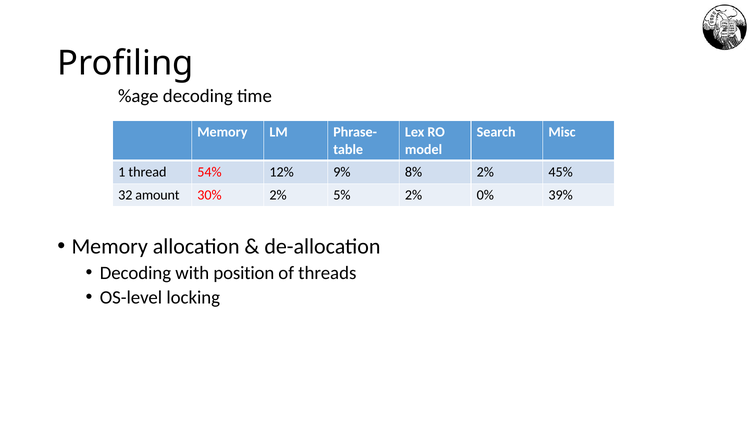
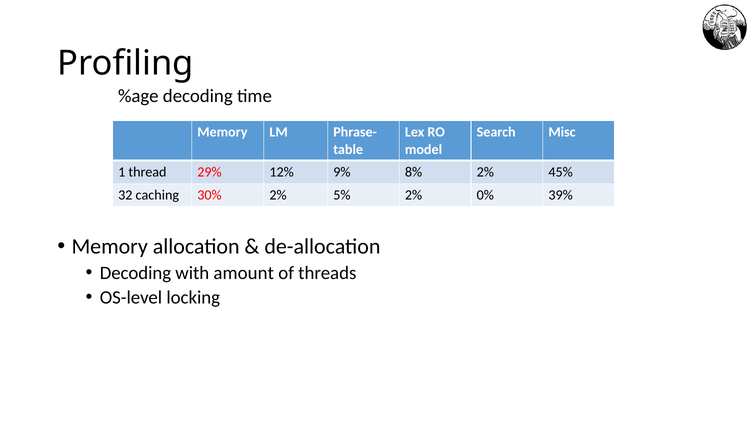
54%: 54% -> 29%
amount: amount -> caching
position: position -> amount
